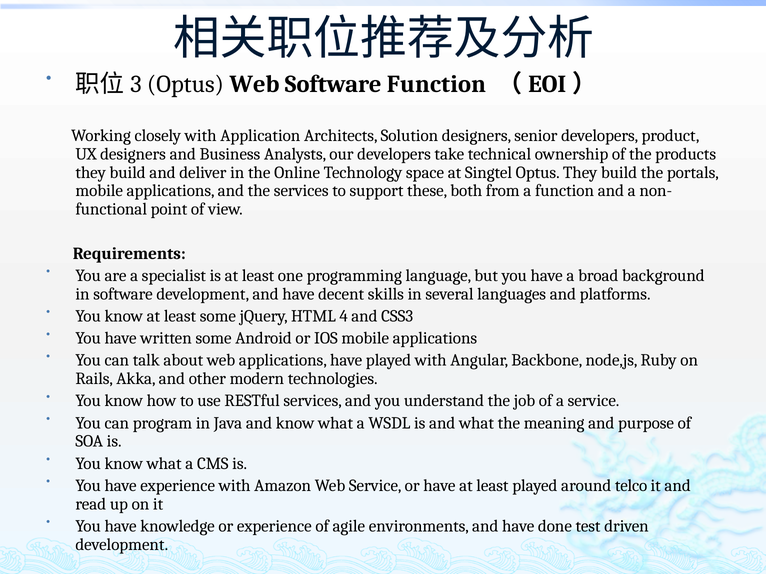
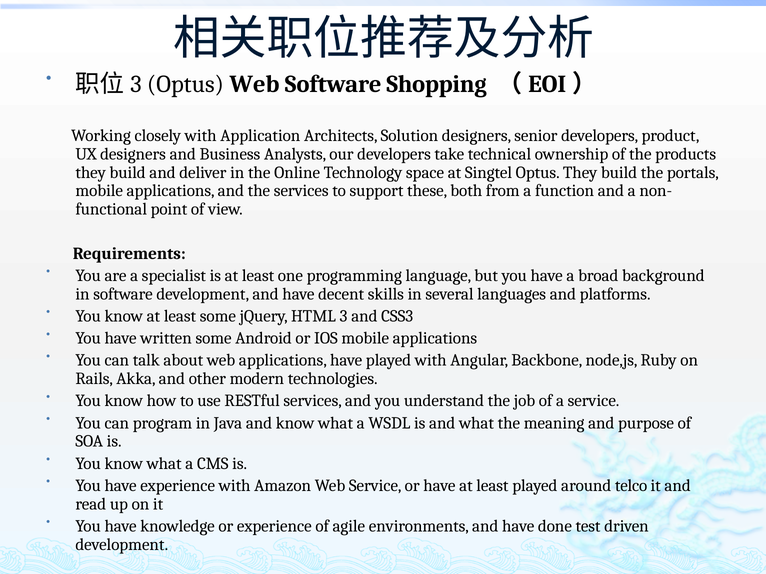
Software Function: Function -> Shopping
4: 4 -> 3
